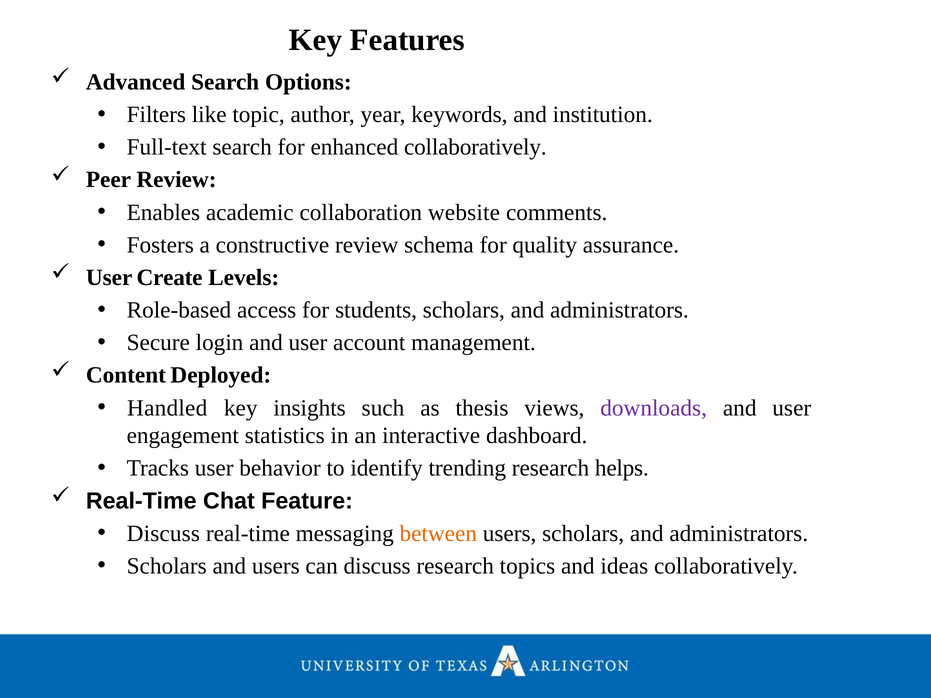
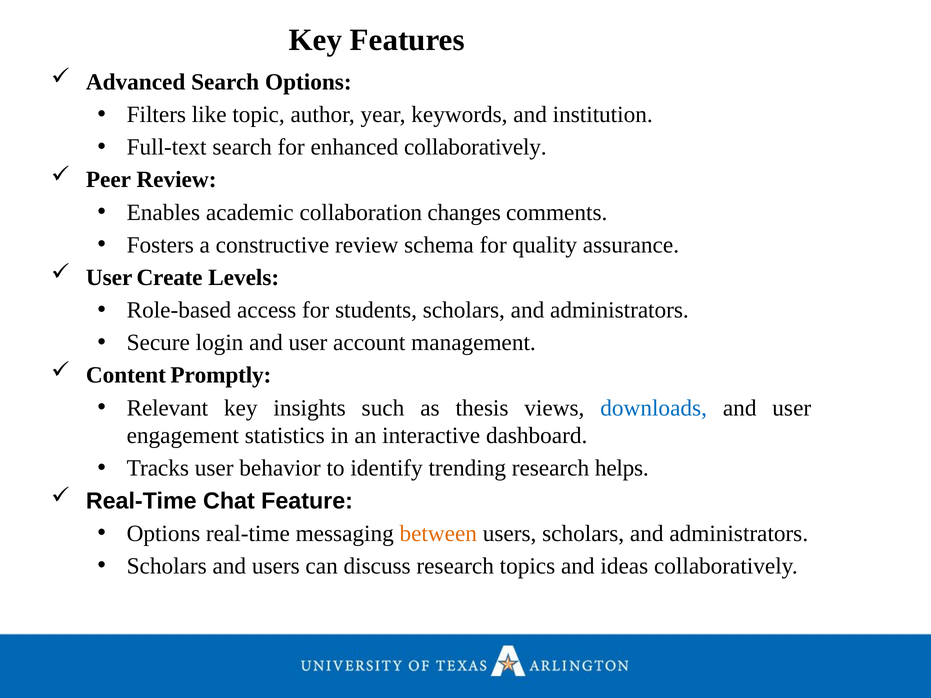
website: website -> changes
Deployed: Deployed -> Promptly
Handled: Handled -> Relevant
downloads colour: purple -> blue
Discuss at (163, 534): Discuss -> Options
